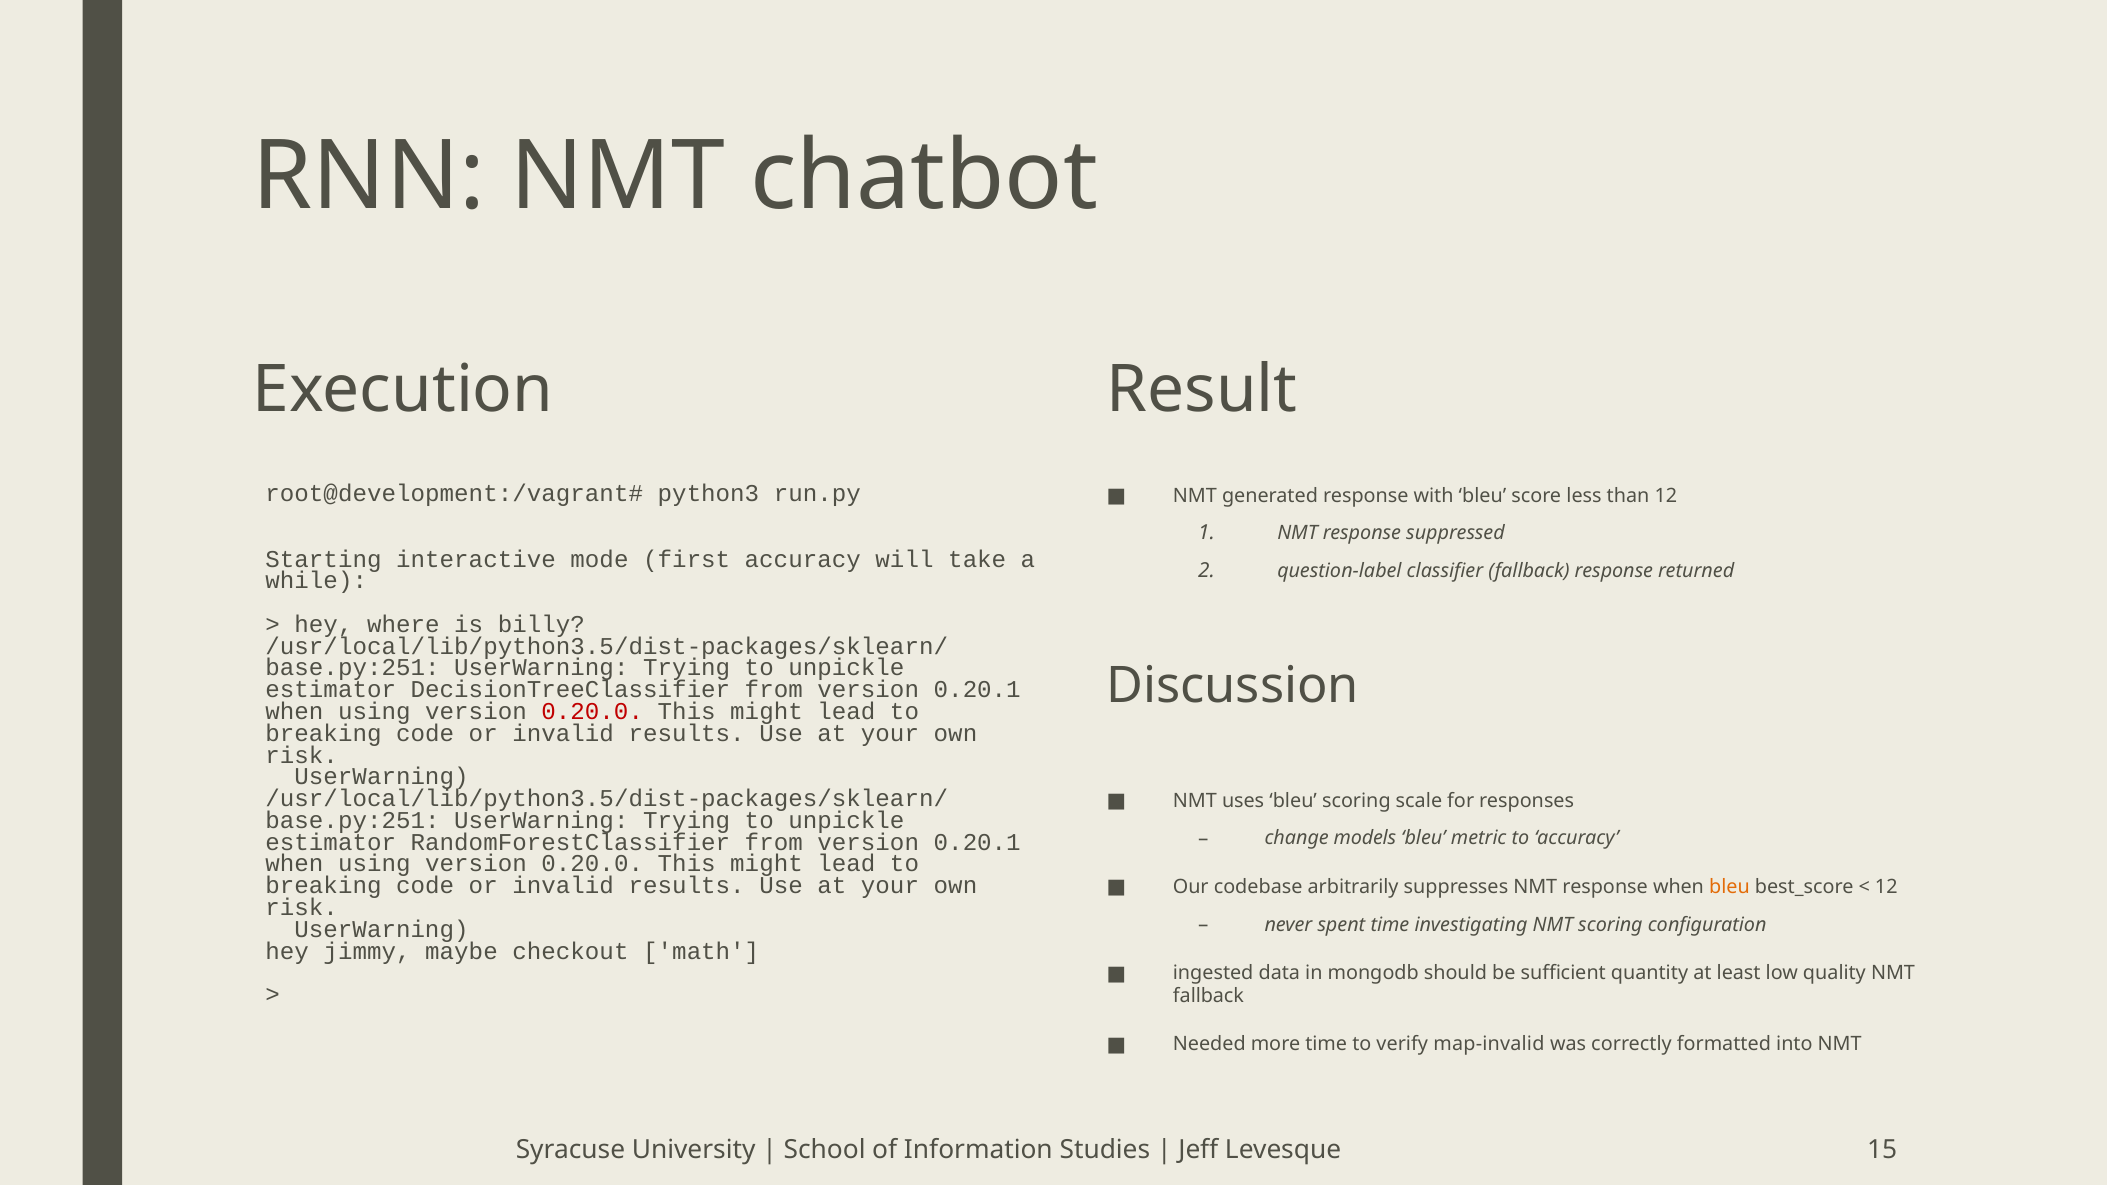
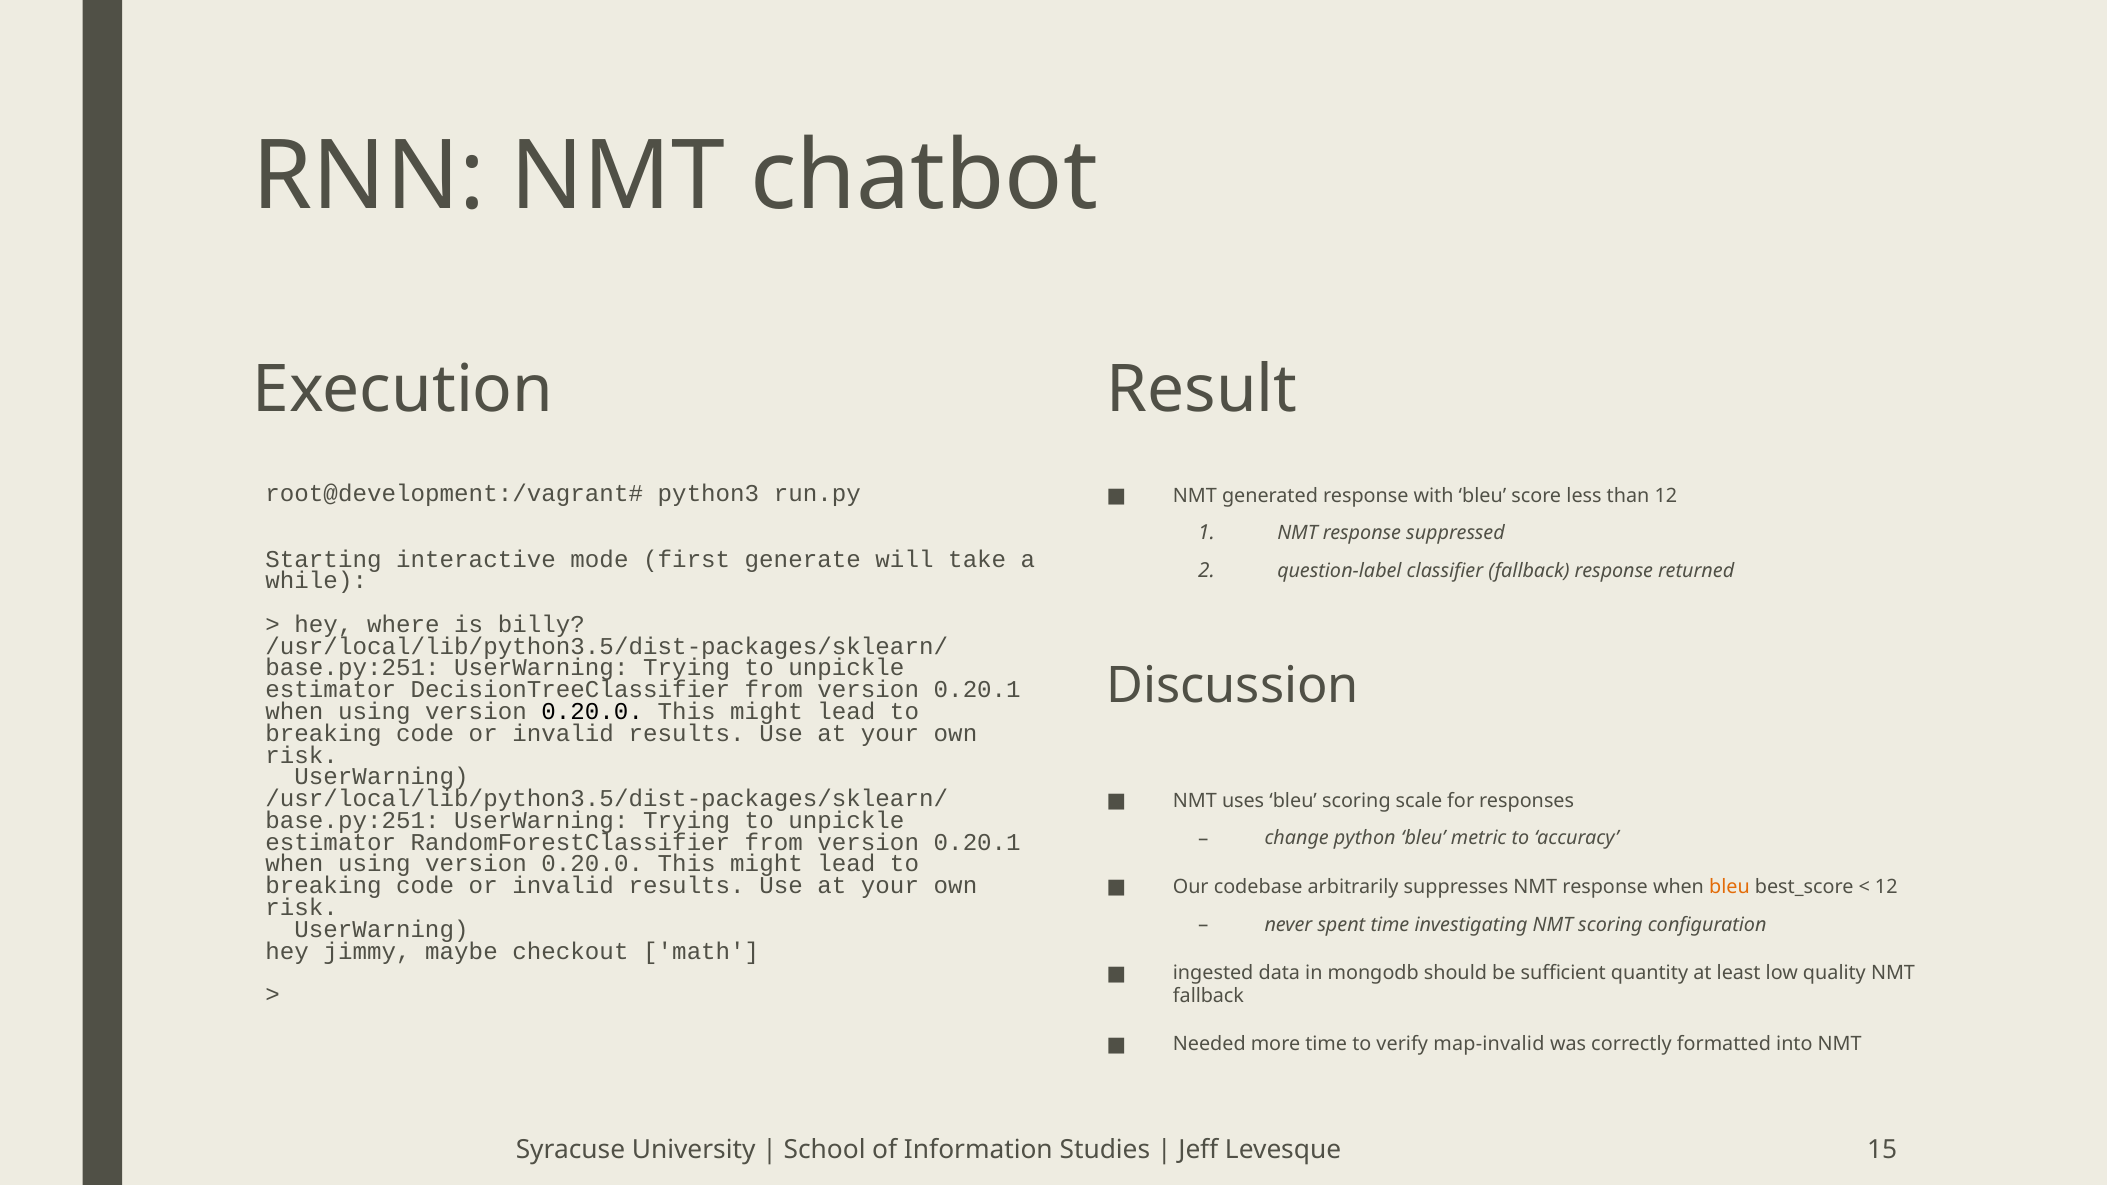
first accuracy: accuracy -> generate
0.20.0 at (592, 712) colour: red -> black
models: models -> python
